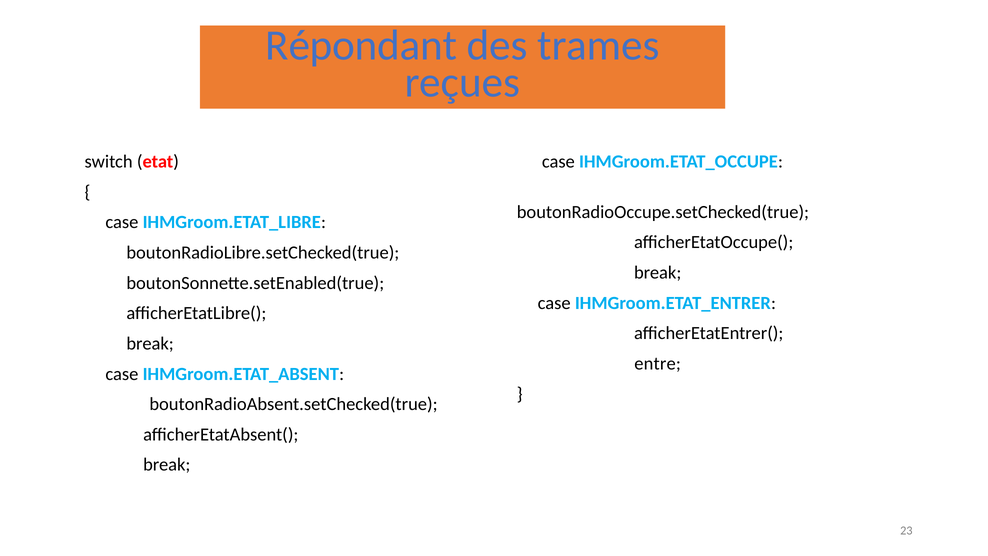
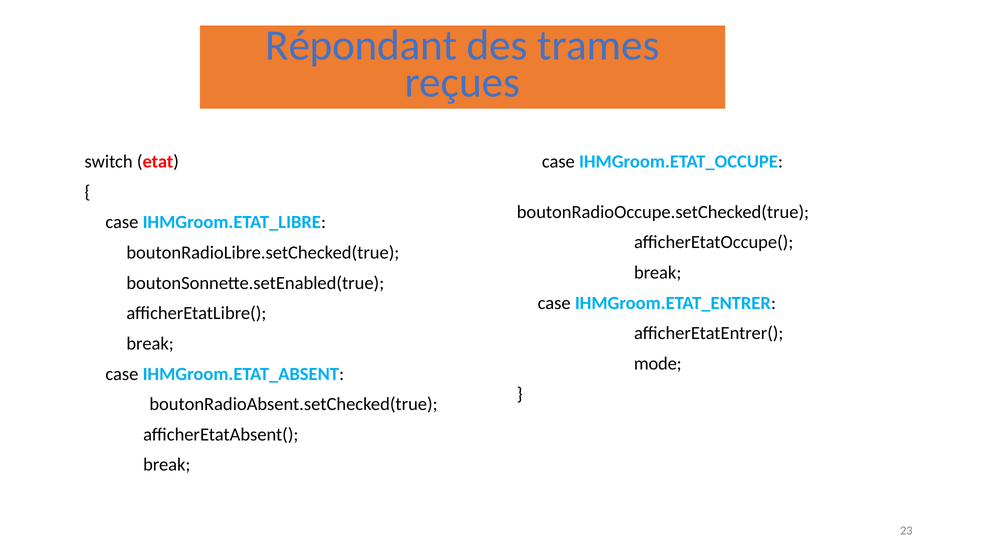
entre: entre -> mode
